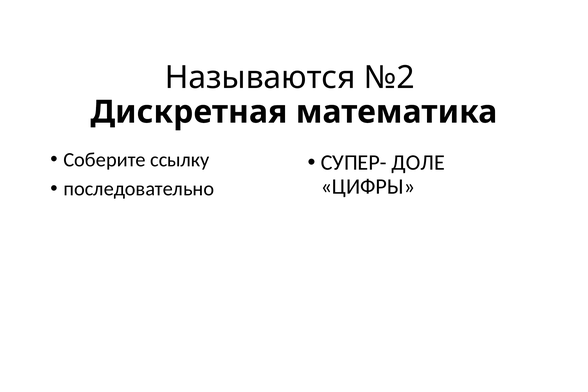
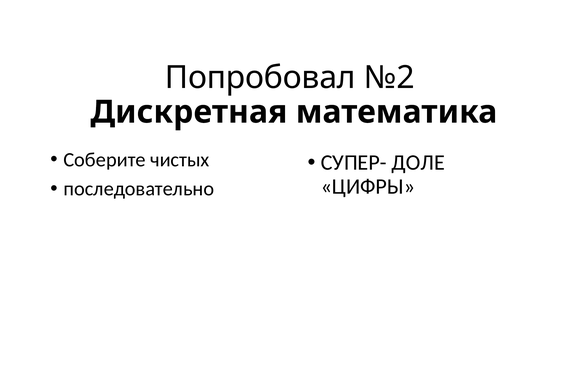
Называются: Называются -> Попробовал
ссылку: ссылку -> чистых
